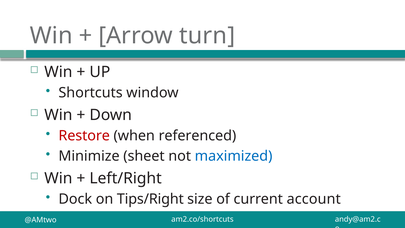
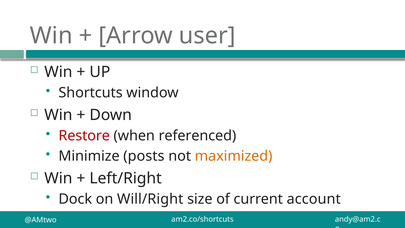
turn: turn -> user
sheet: sheet -> posts
maximized colour: blue -> orange
Tips/Right: Tips/Right -> Will/Right
